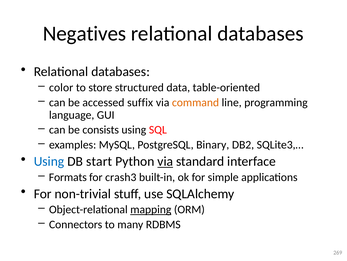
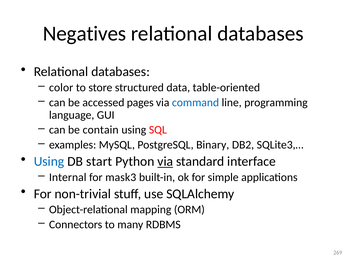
suffix: suffix -> pages
command colour: orange -> blue
consists: consists -> contain
Formats: Formats -> Internal
crash3: crash3 -> mask3
mapping underline: present -> none
